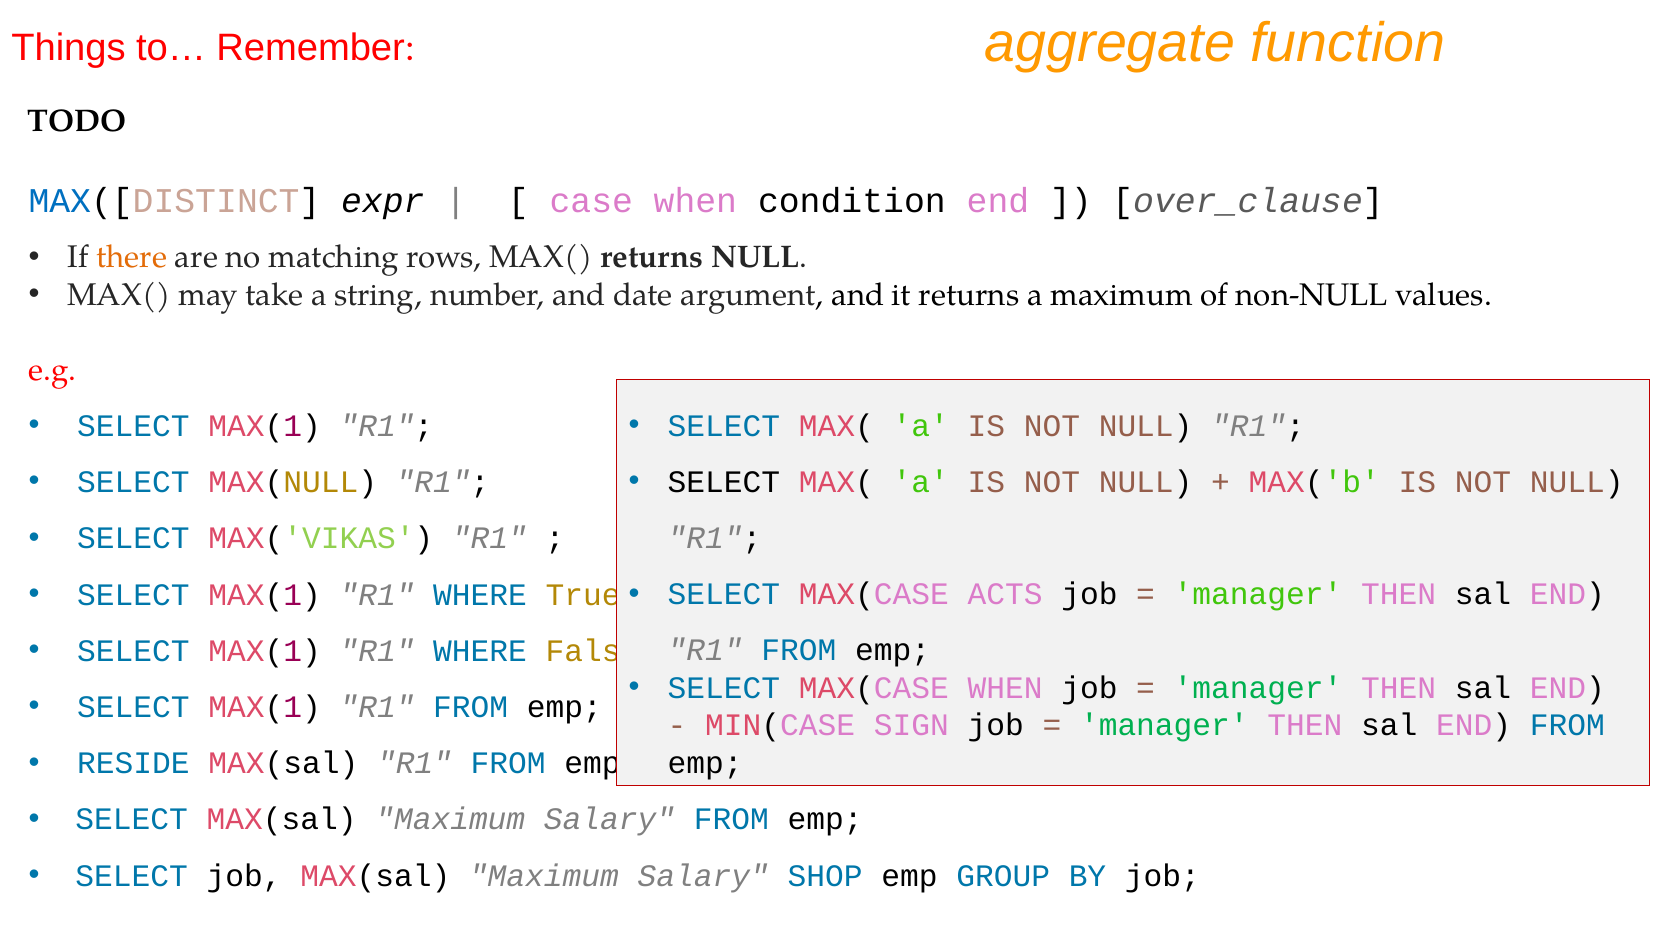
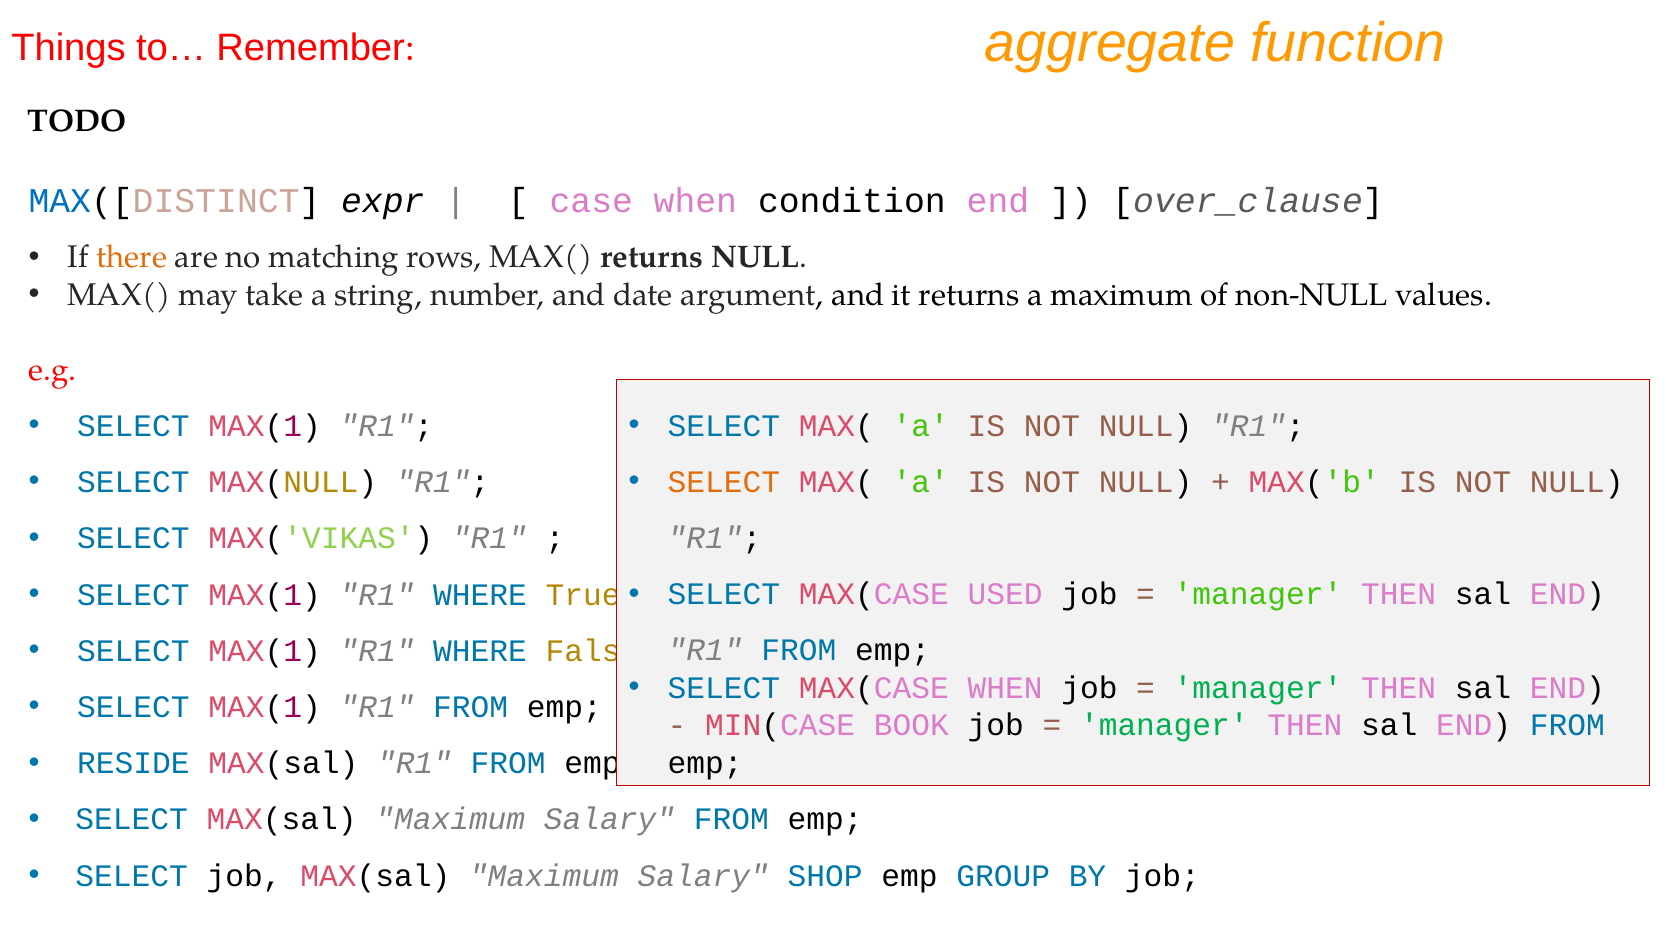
SELECT at (724, 482) colour: black -> orange
ACTS: ACTS -> USED
SIGN: SIGN -> BOOK
